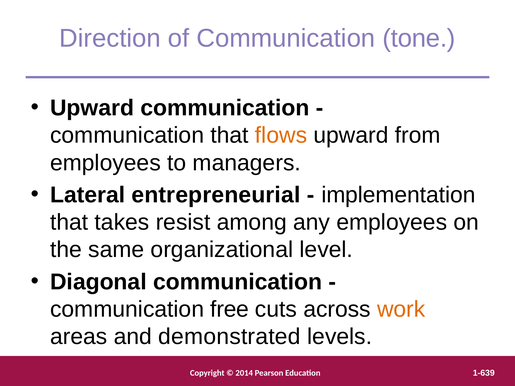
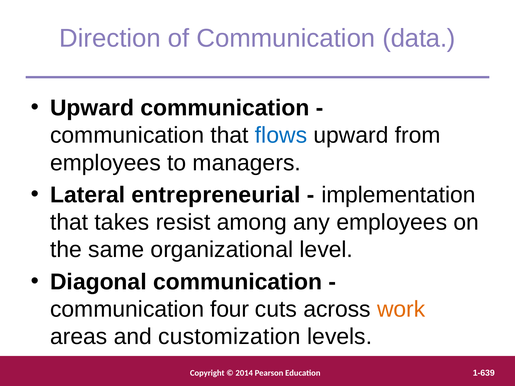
tone: tone -> data
flows colour: orange -> blue
free: free -> four
demonstrated: demonstrated -> customization
